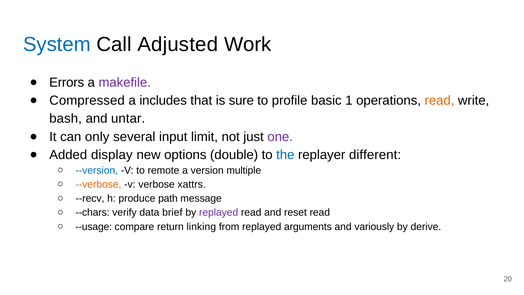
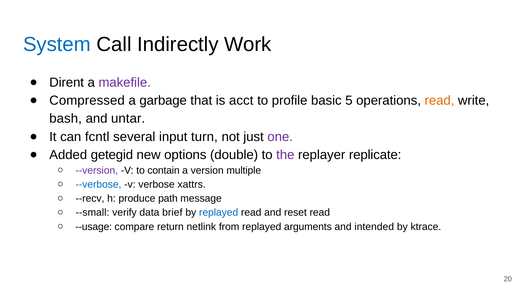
Adjusted: Adjusted -> Indirectly
Errors: Errors -> Dirent
includes: includes -> garbage
sure: sure -> acct
1: 1 -> 5
only: only -> fcntl
limit: limit -> turn
display: display -> getegid
the colour: blue -> purple
different: different -> replicate
--version colour: blue -> purple
remote: remote -> contain
--verbose colour: orange -> blue
--chars: --chars -> --small
replayed at (219, 212) colour: purple -> blue
linking: linking -> netlink
variously: variously -> intended
derive: derive -> ktrace
